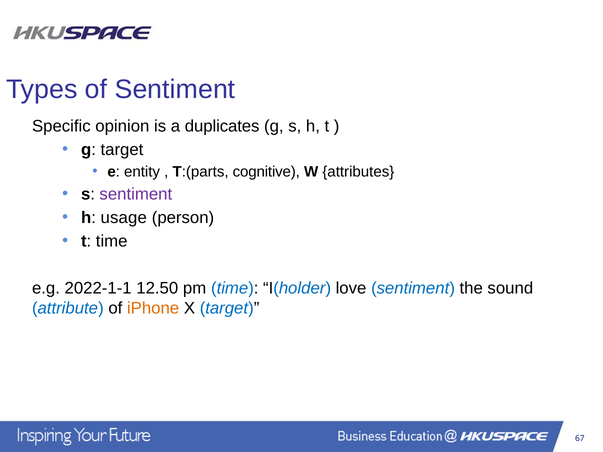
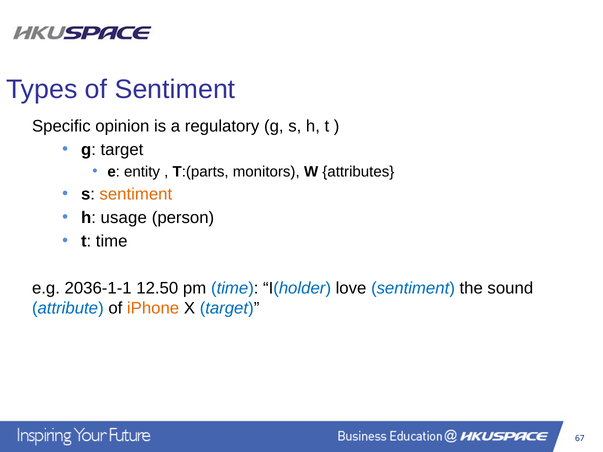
duplicates: duplicates -> regulatory
cognitive: cognitive -> monitors
sentiment at (136, 194) colour: purple -> orange
2022-1-1: 2022-1-1 -> 2036-1-1
